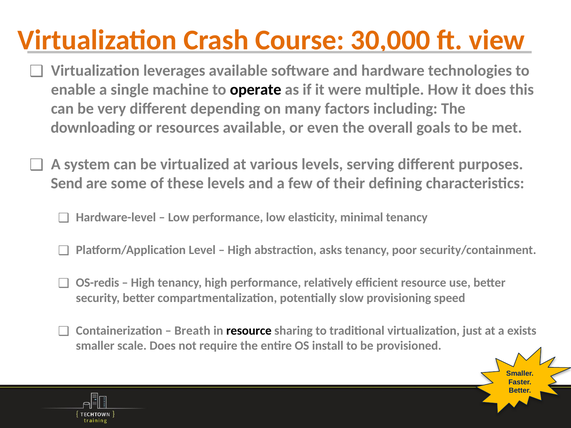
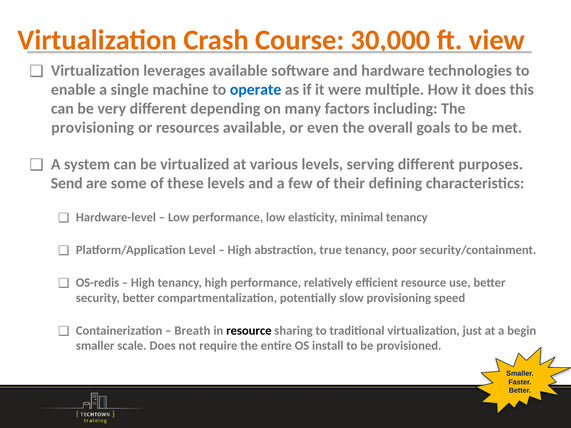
operate colour: black -> blue
downloading at (93, 128): downloading -> provisioning
asks: asks -> true
exists: exists -> begin
